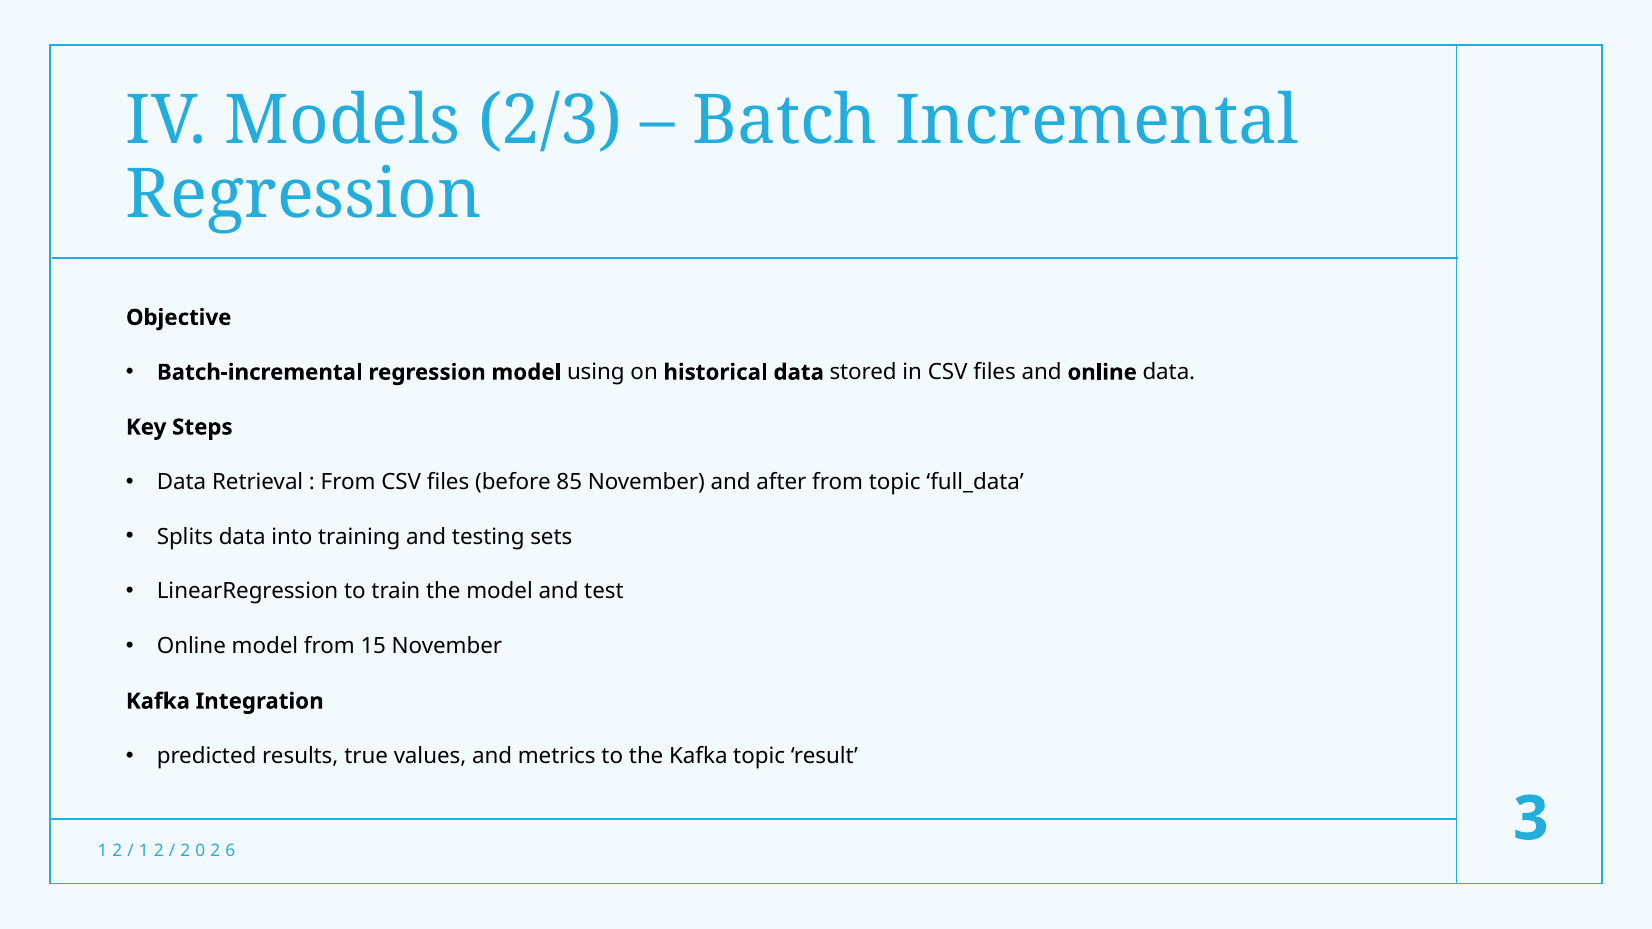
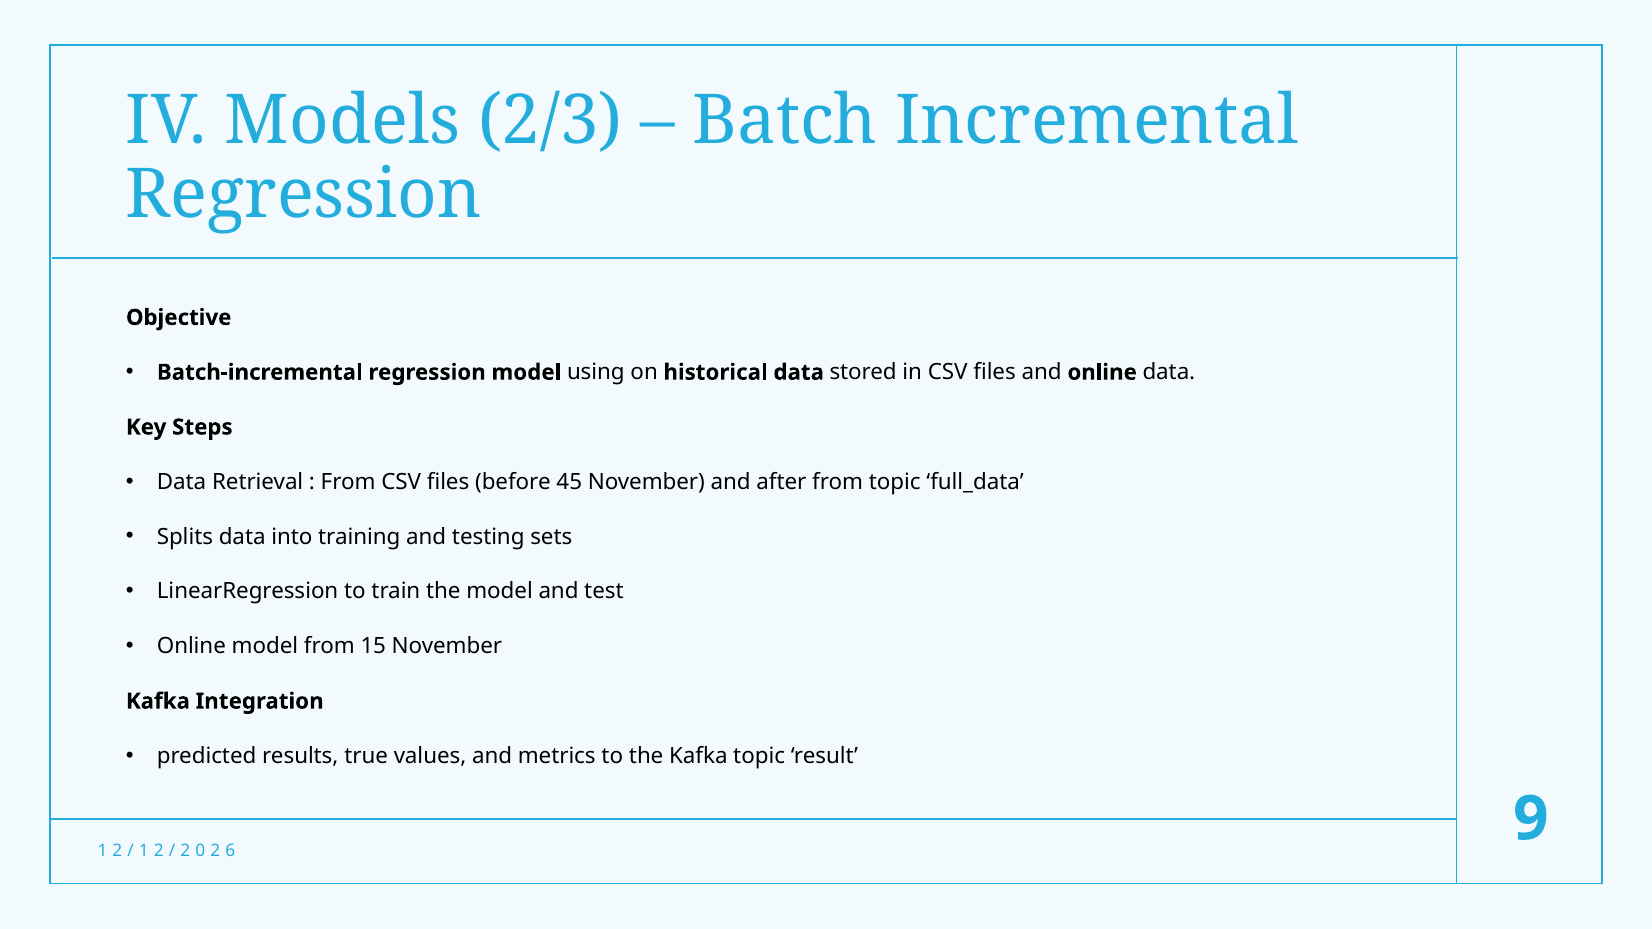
85: 85 -> 45
3: 3 -> 9
